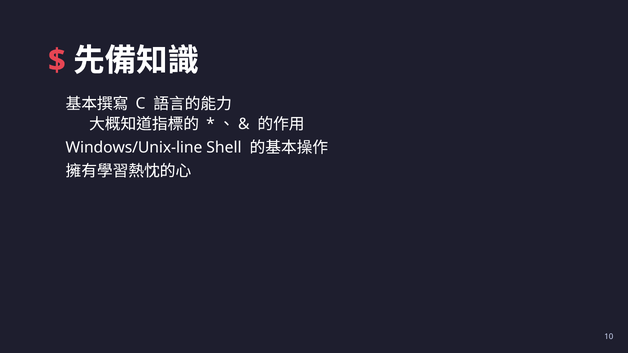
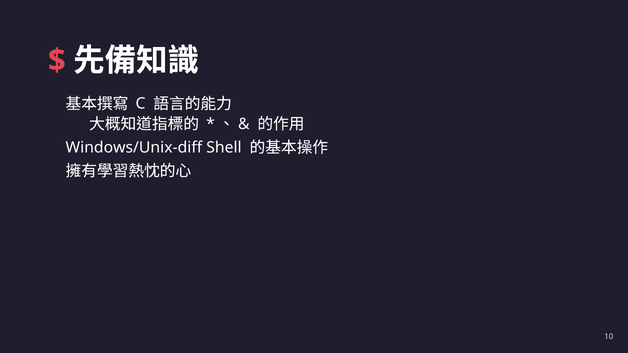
Windows/Unix-line: Windows/Unix-line -> Windows/Unix-diff
